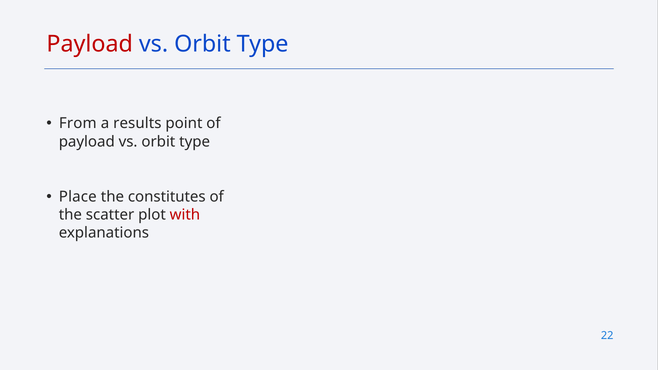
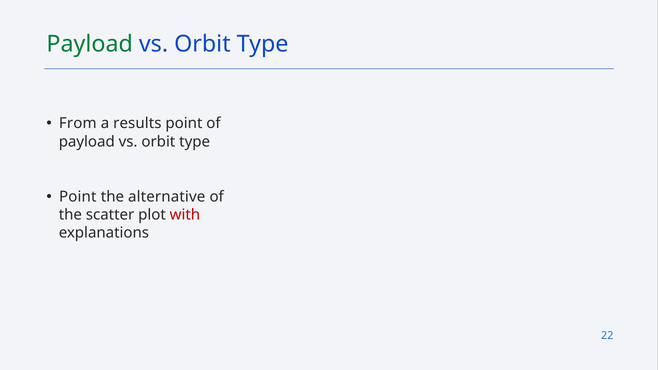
Payload at (90, 44) colour: red -> green
Place at (78, 197): Place -> Point
constitutes: constitutes -> alternative
